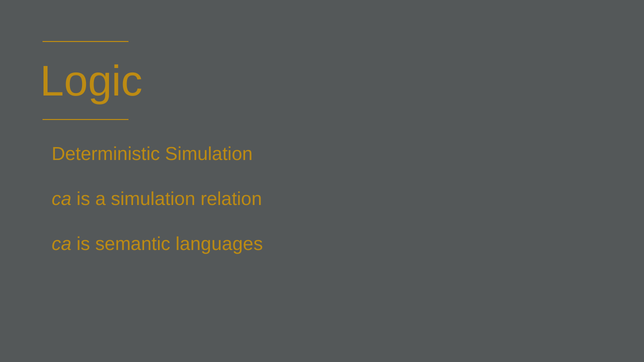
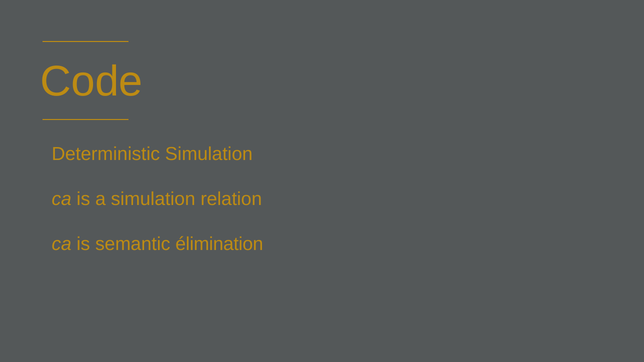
Logic: Logic -> Code
languages: languages -> élimination
